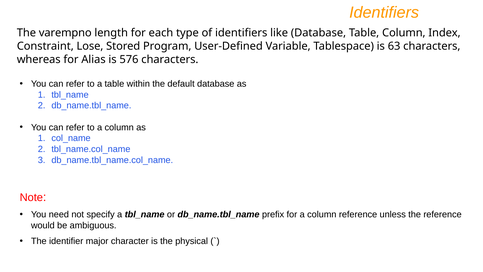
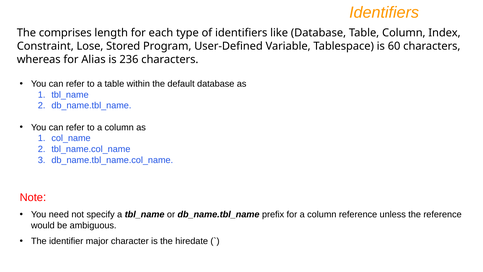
varempno: varempno -> comprises
63: 63 -> 60
576: 576 -> 236
physical: physical -> hiredate
